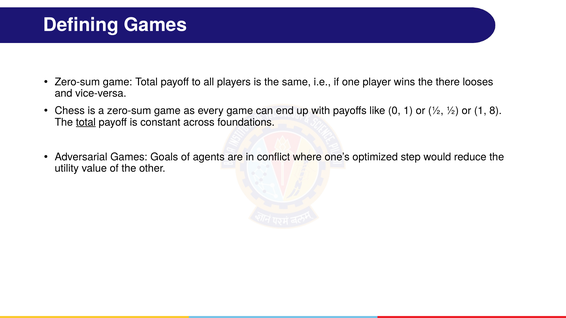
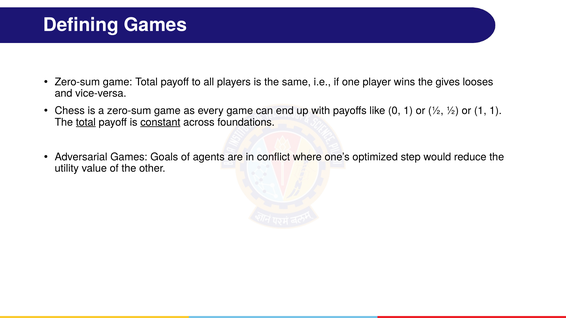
there: there -> gives
1 8: 8 -> 1
constant underline: none -> present
